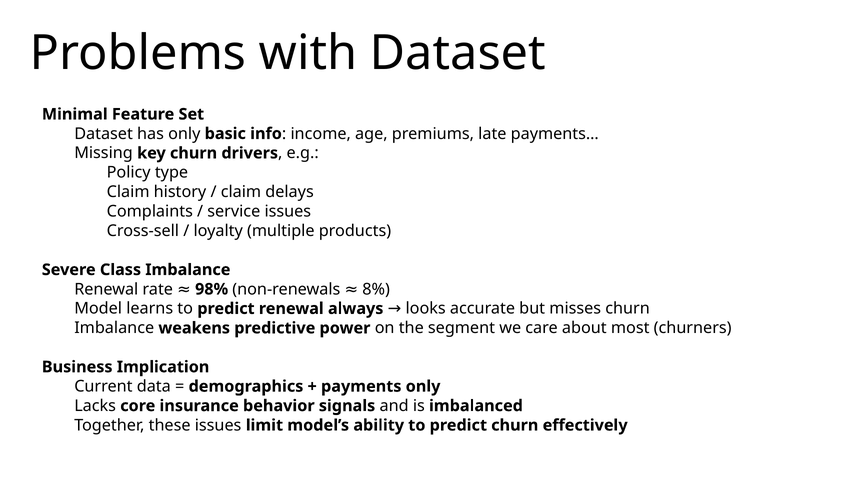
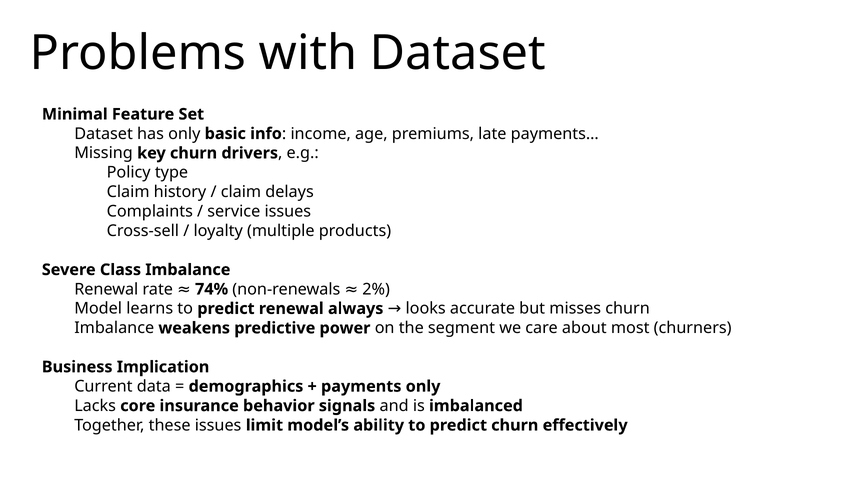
98%: 98% -> 74%
8%: 8% -> 2%
